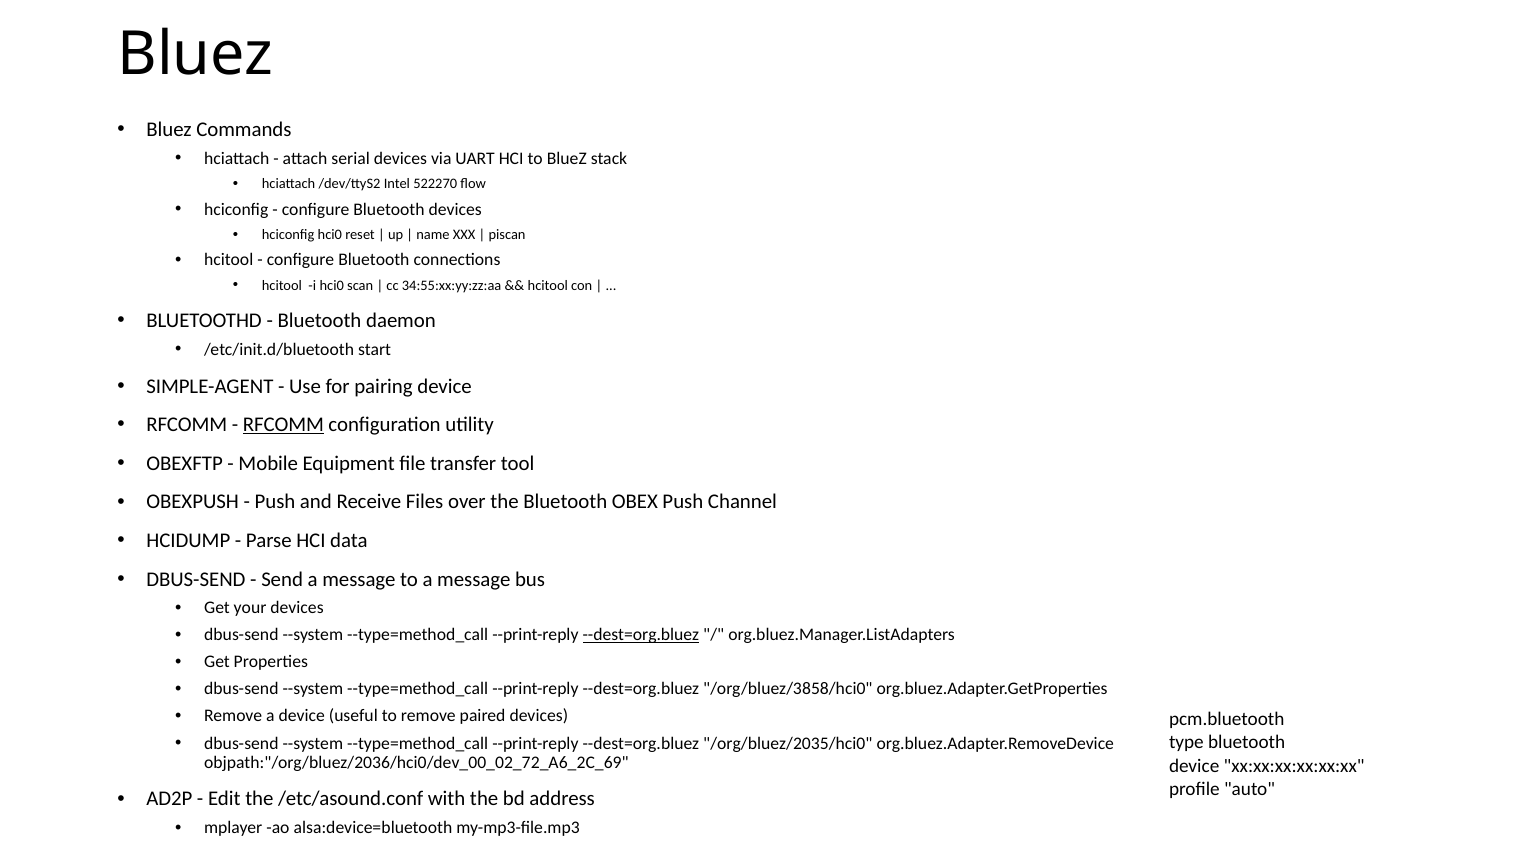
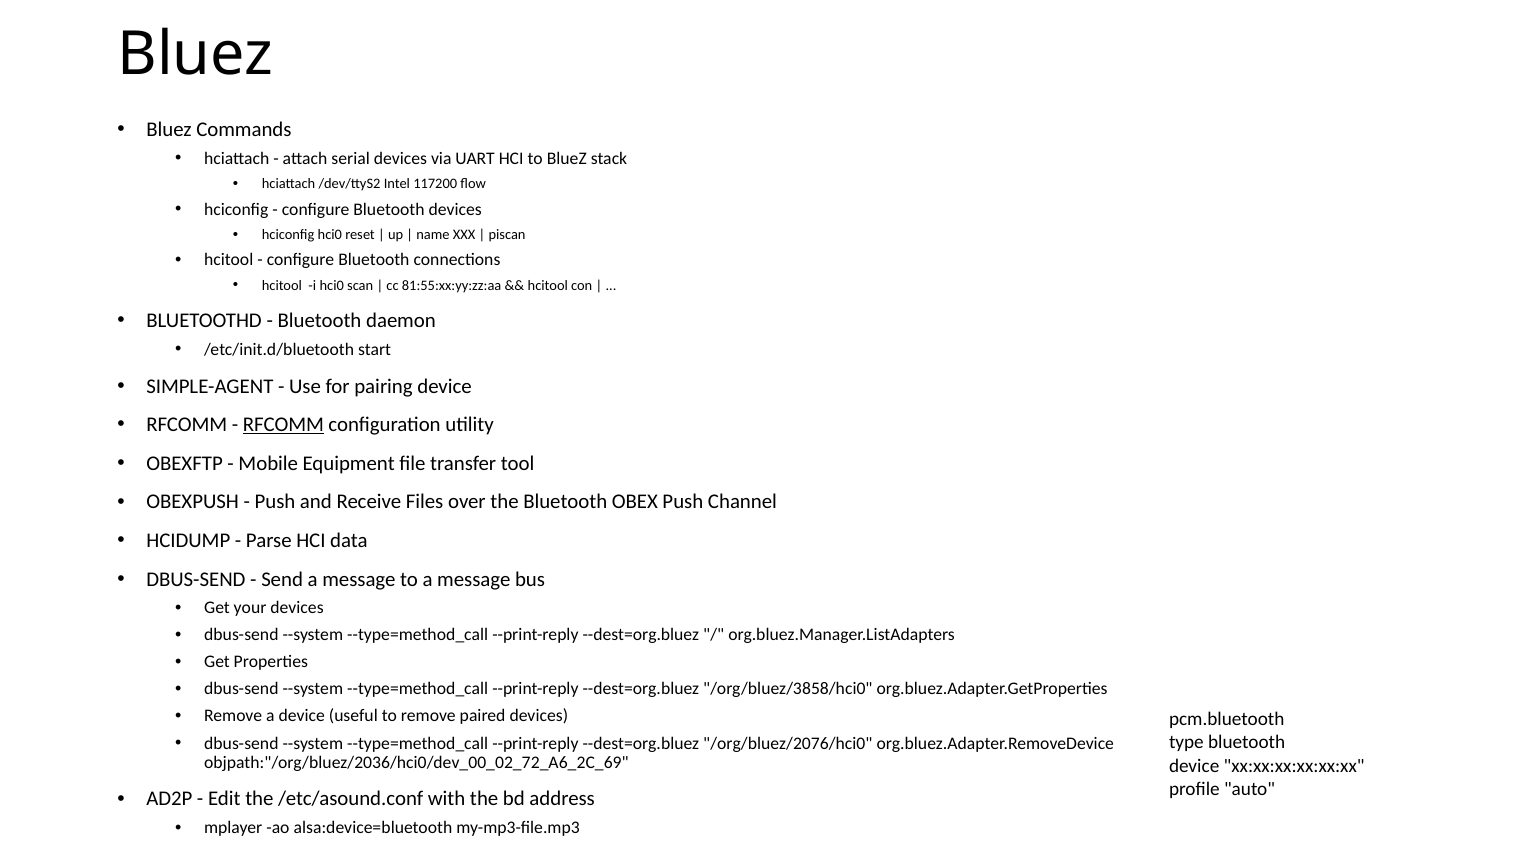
522270: 522270 -> 117200
34:55:xx:yy:zz:aa: 34:55:xx:yy:zz:aa -> 81:55:xx:yy:zz:aa
--dest=org.bluez at (641, 635) underline: present -> none
/org/bluez/2035/hci0: /org/bluez/2035/hci0 -> /org/bluez/2076/hci0
